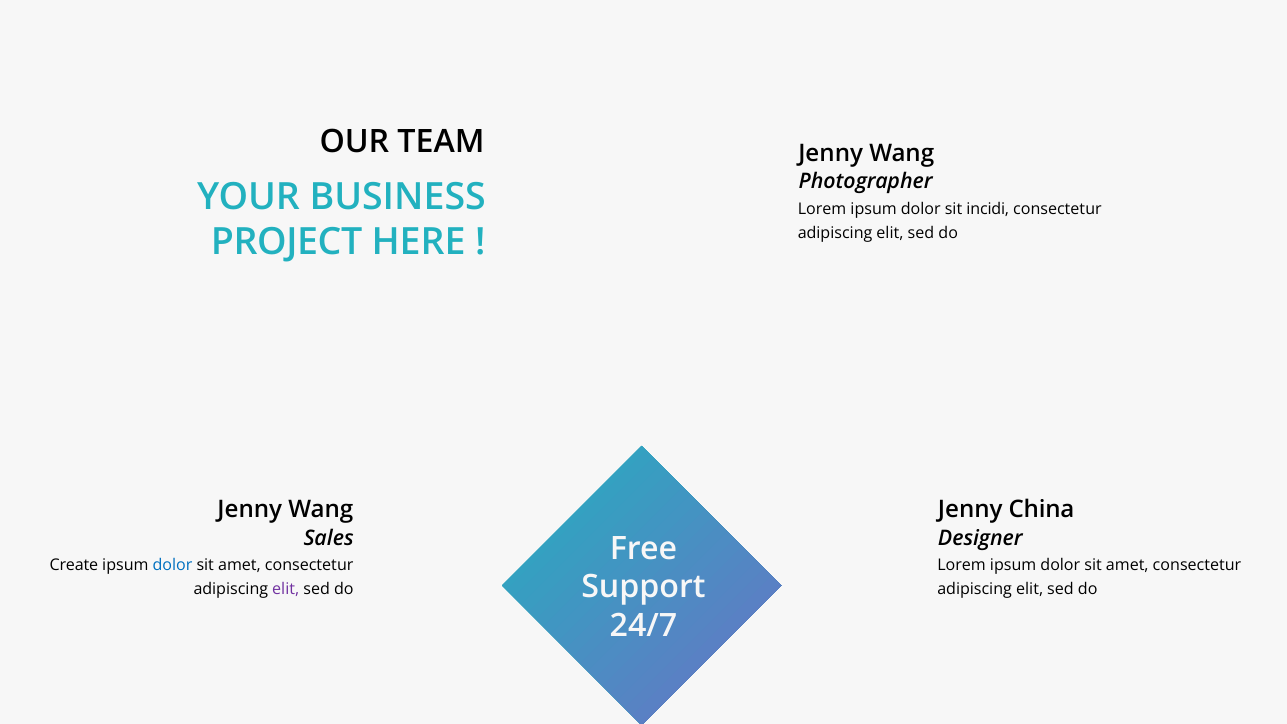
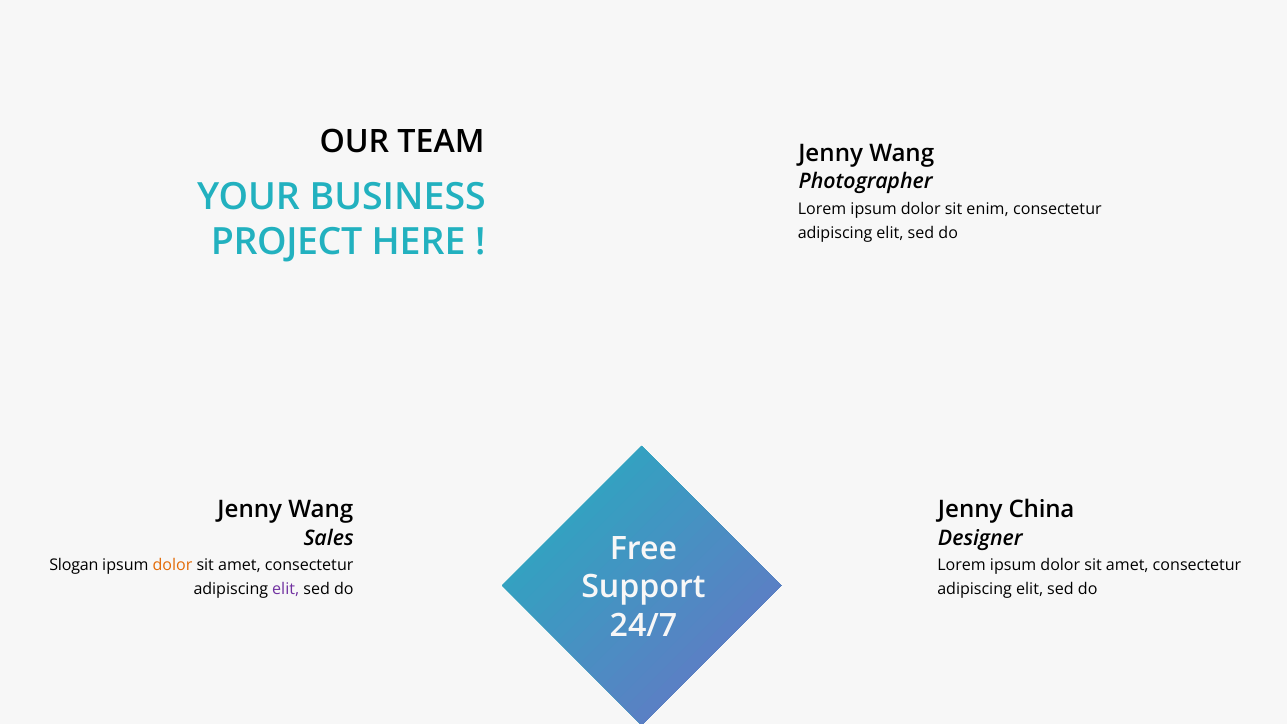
incidi: incidi -> enim
Create: Create -> Slogan
dolor at (172, 565) colour: blue -> orange
